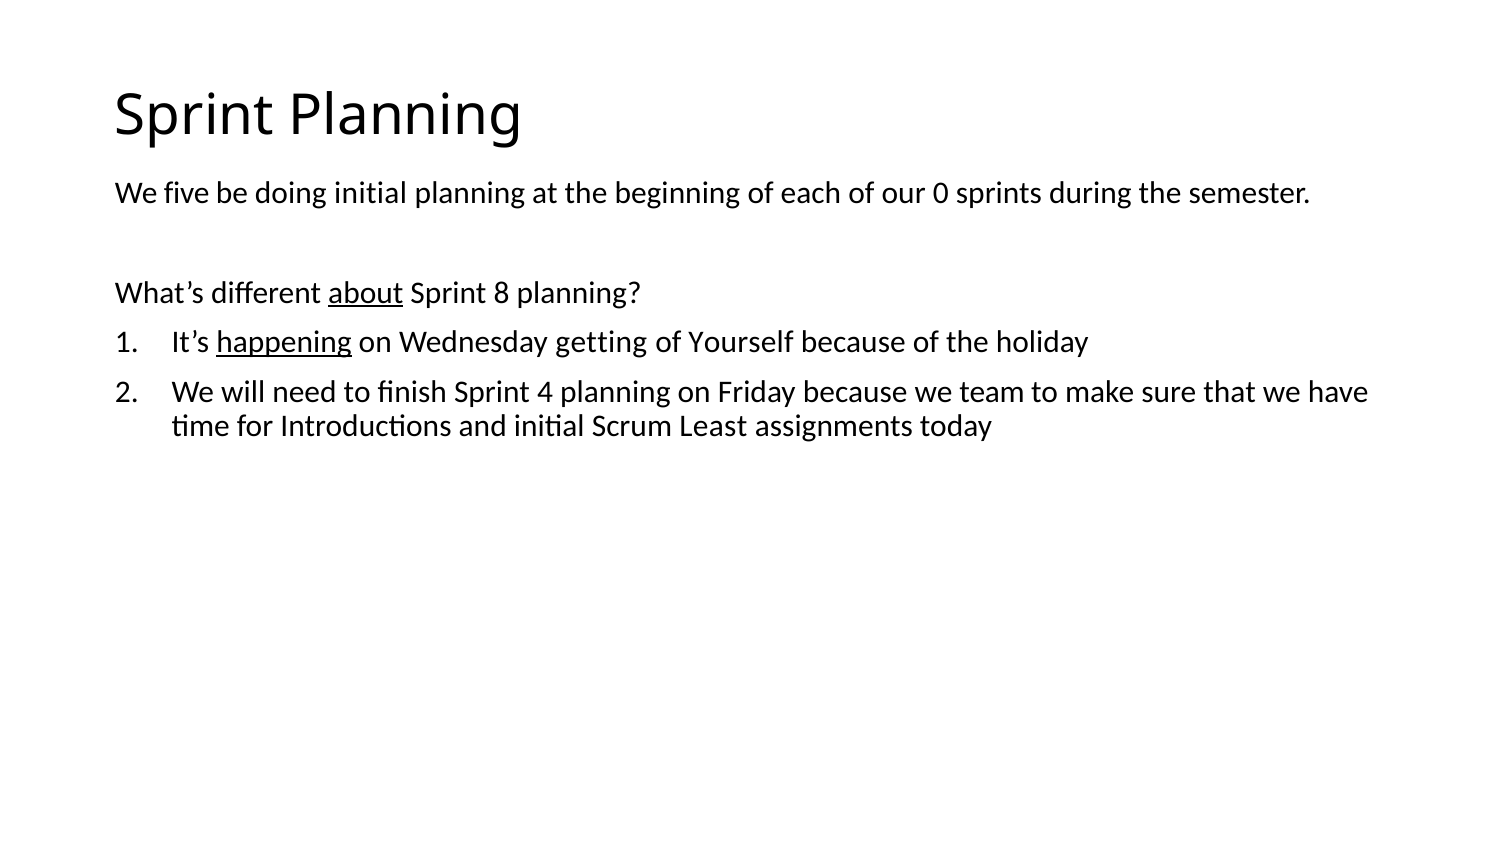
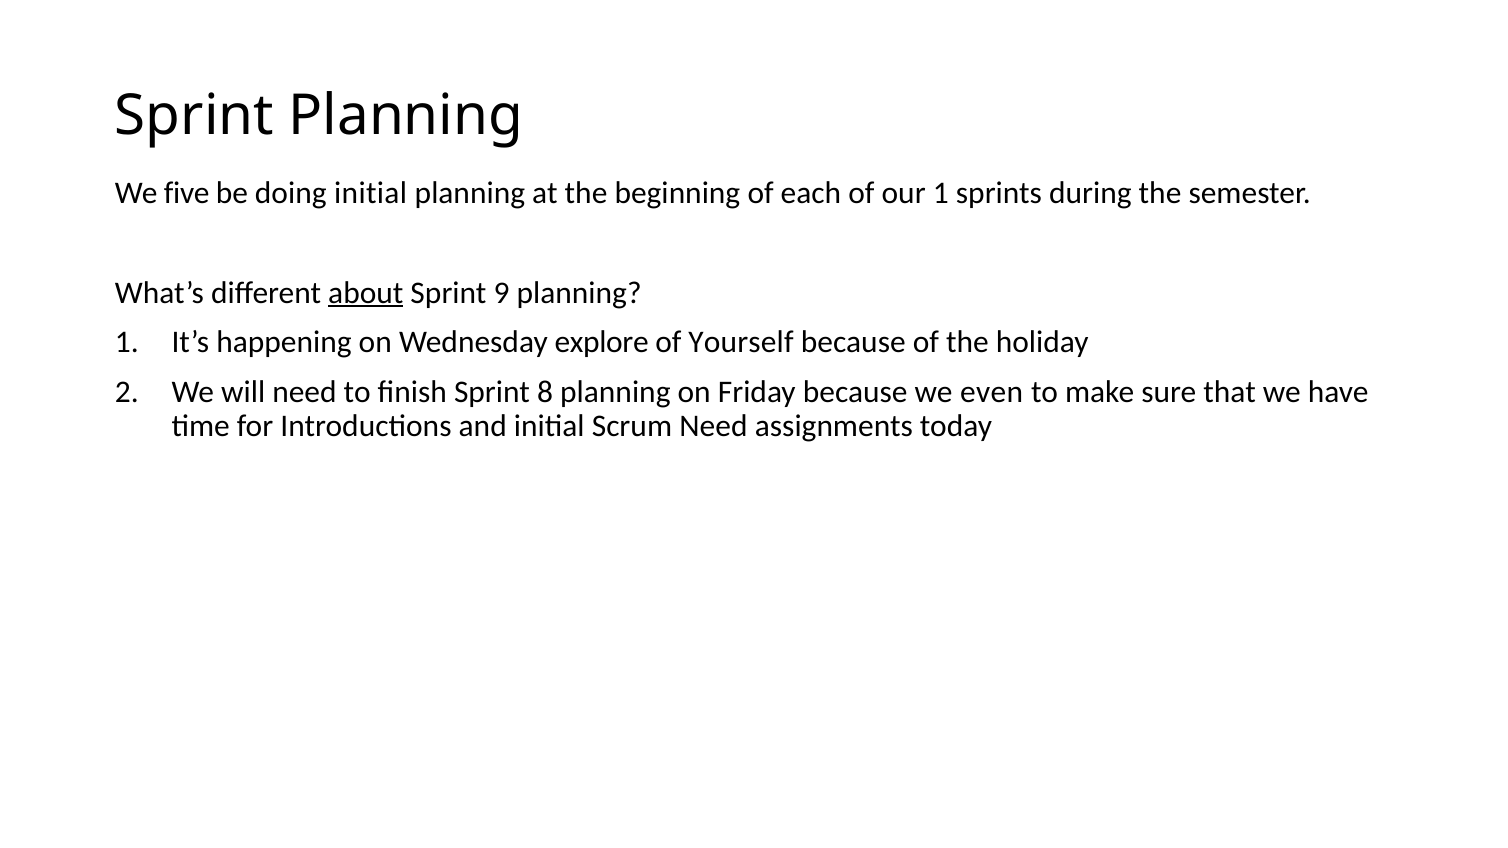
our 0: 0 -> 1
8: 8 -> 9
happening underline: present -> none
getting: getting -> explore
4: 4 -> 8
team: team -> even
Scrum Least: Least -> Need
